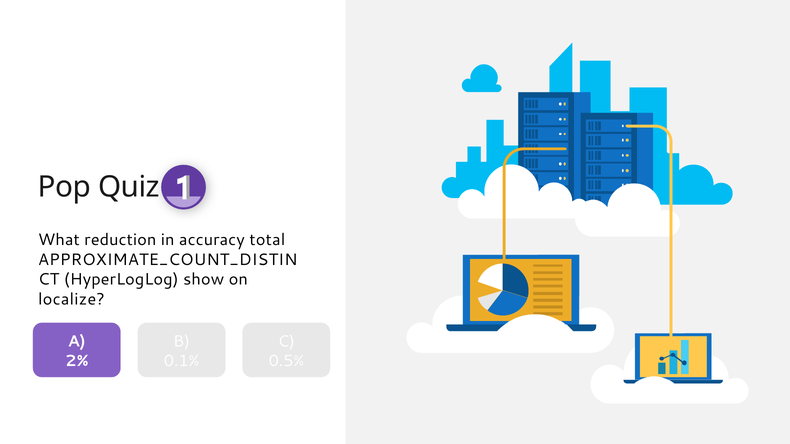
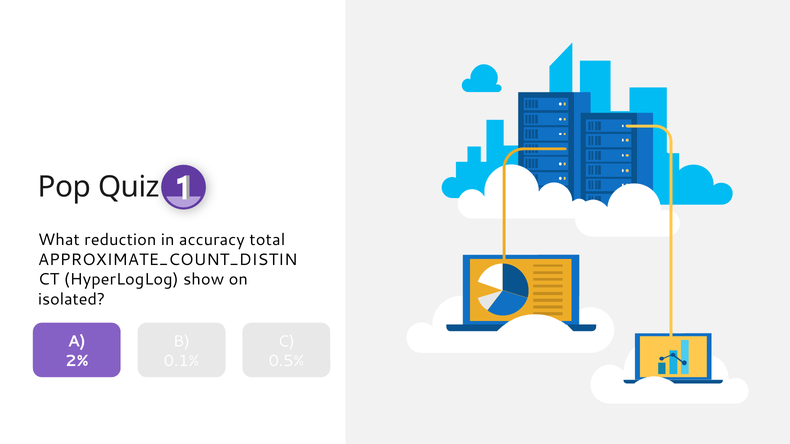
localize: localize -> isolated
